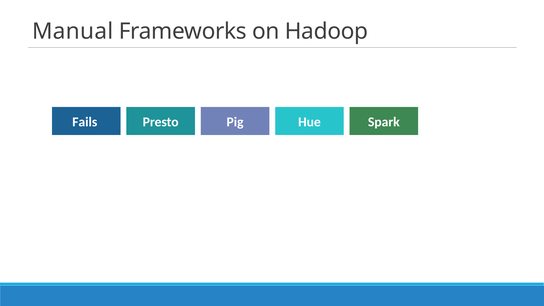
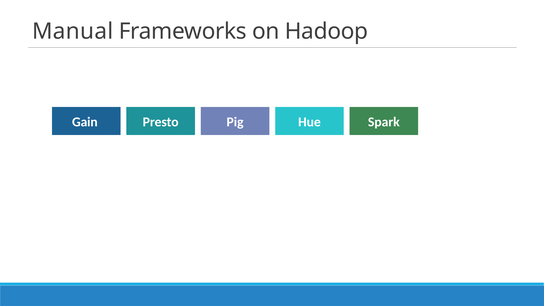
Fails: Fails -> Gain
